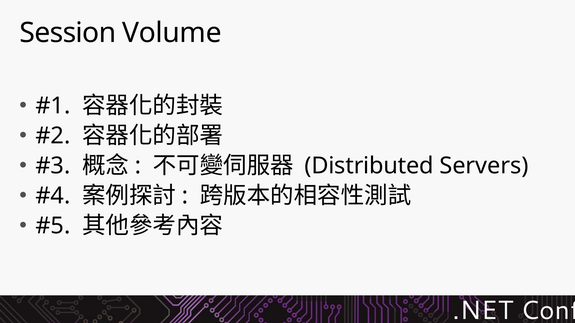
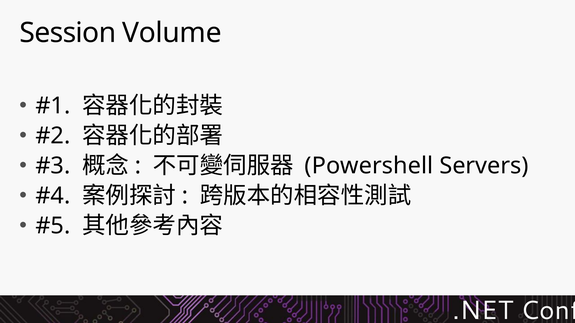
Distributed: Distributed -> Powershell
